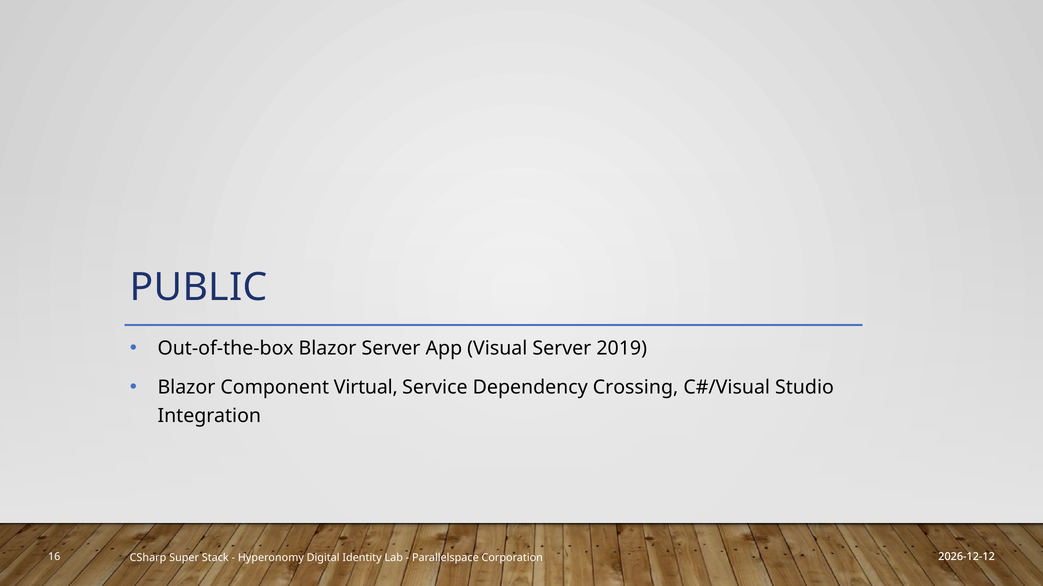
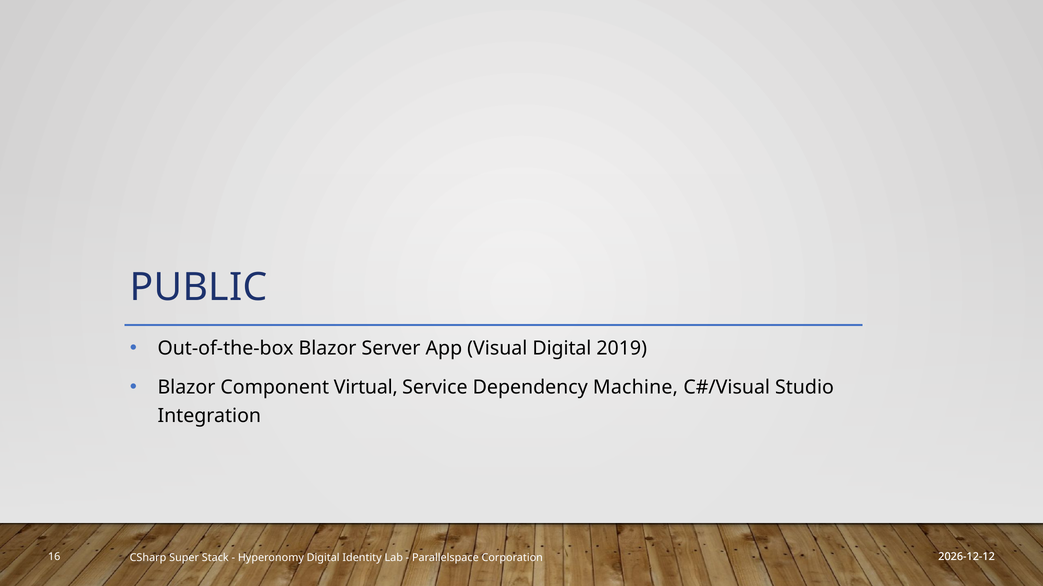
Visual Server: Server -> Digital
Crossing: Crossing -> Machine
